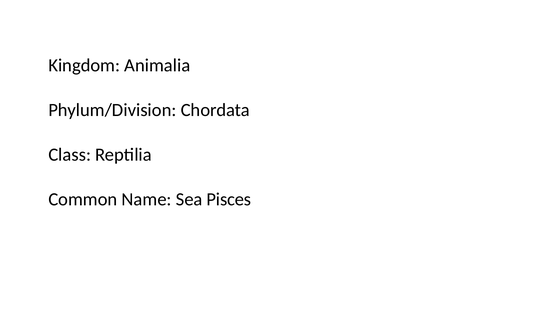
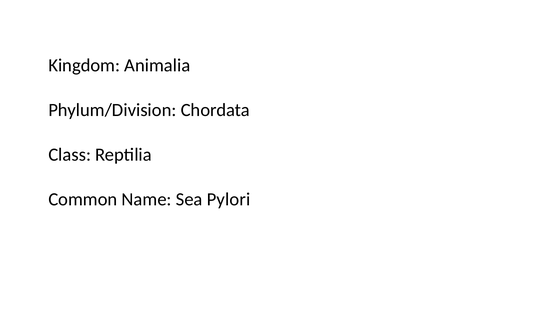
Pisces: Pisces -> Pylori
